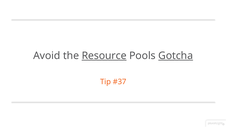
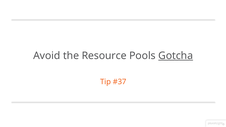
Resource underline: present -> none
